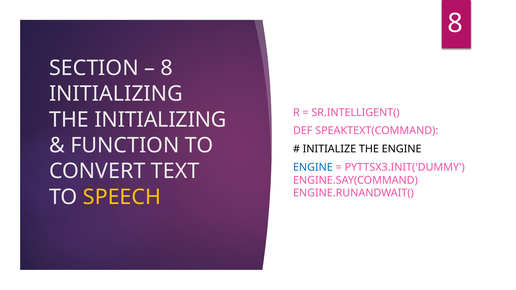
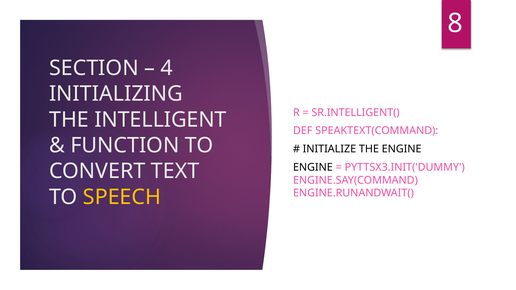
8 at (167, 68): 8 -> 4
THE INITIALIZING: INITIALIZING -> INTELLIGENT
ENGINE at (313, 167) colour: blue -> black
